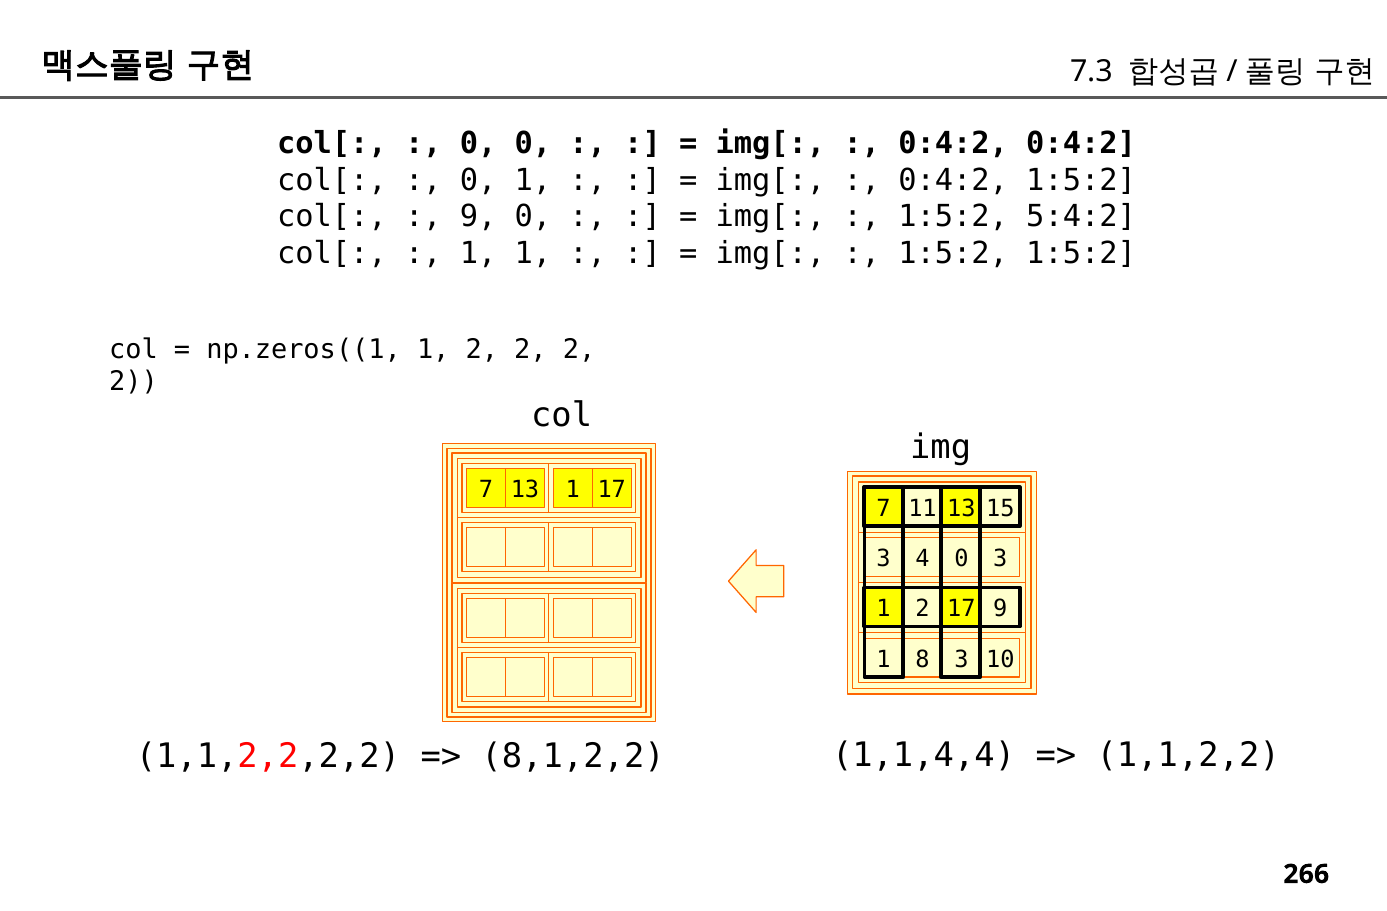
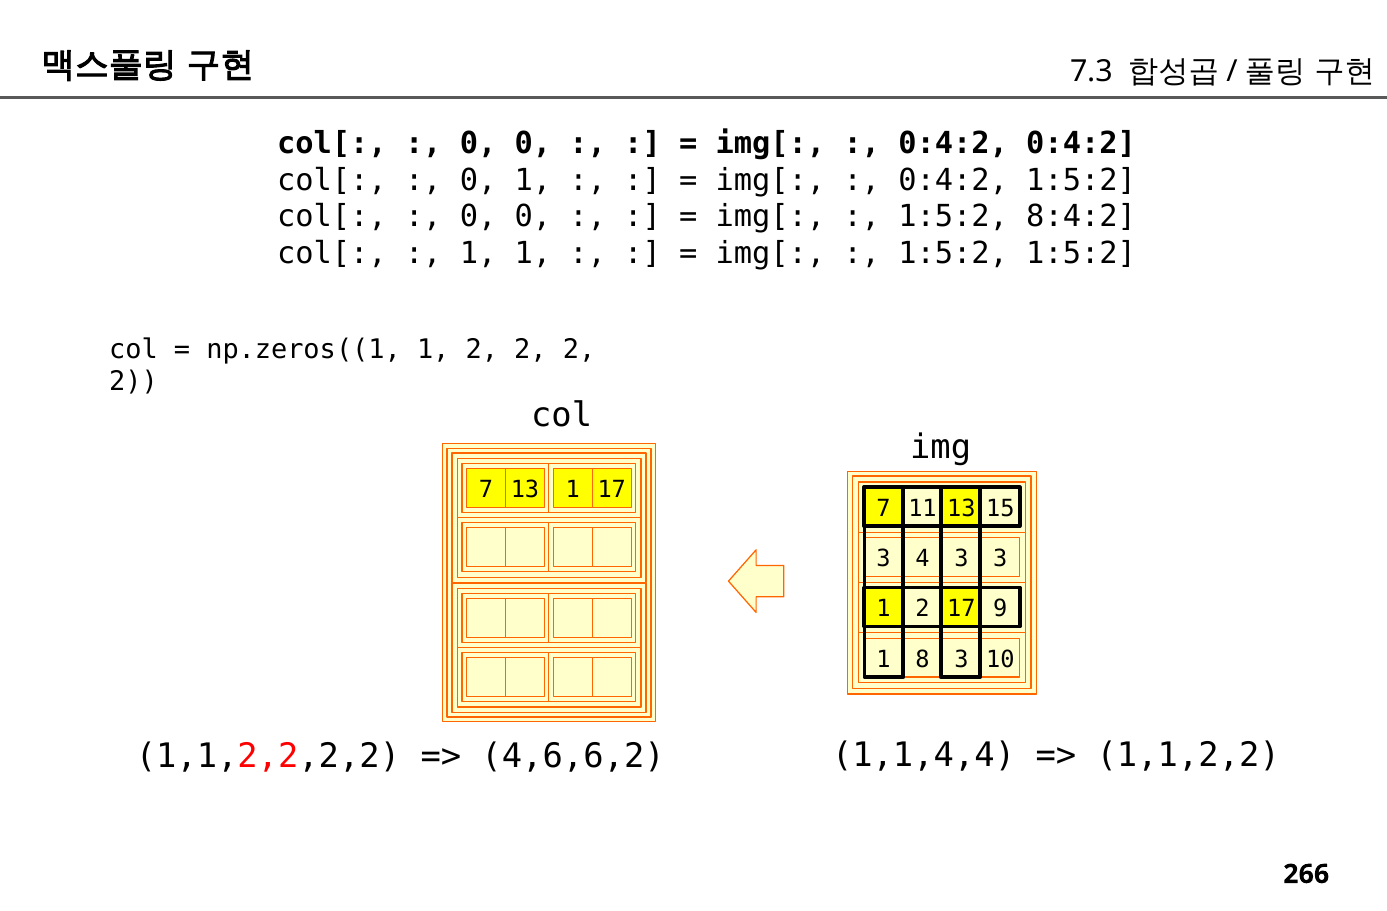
9 at (478, 217): 9 -> 0
5:4:2: 5:4:2 -> 8:4:2
4 0: 0 -> 3
8,1,2,2: 8,1,2,2 -> 4,6,6,2
